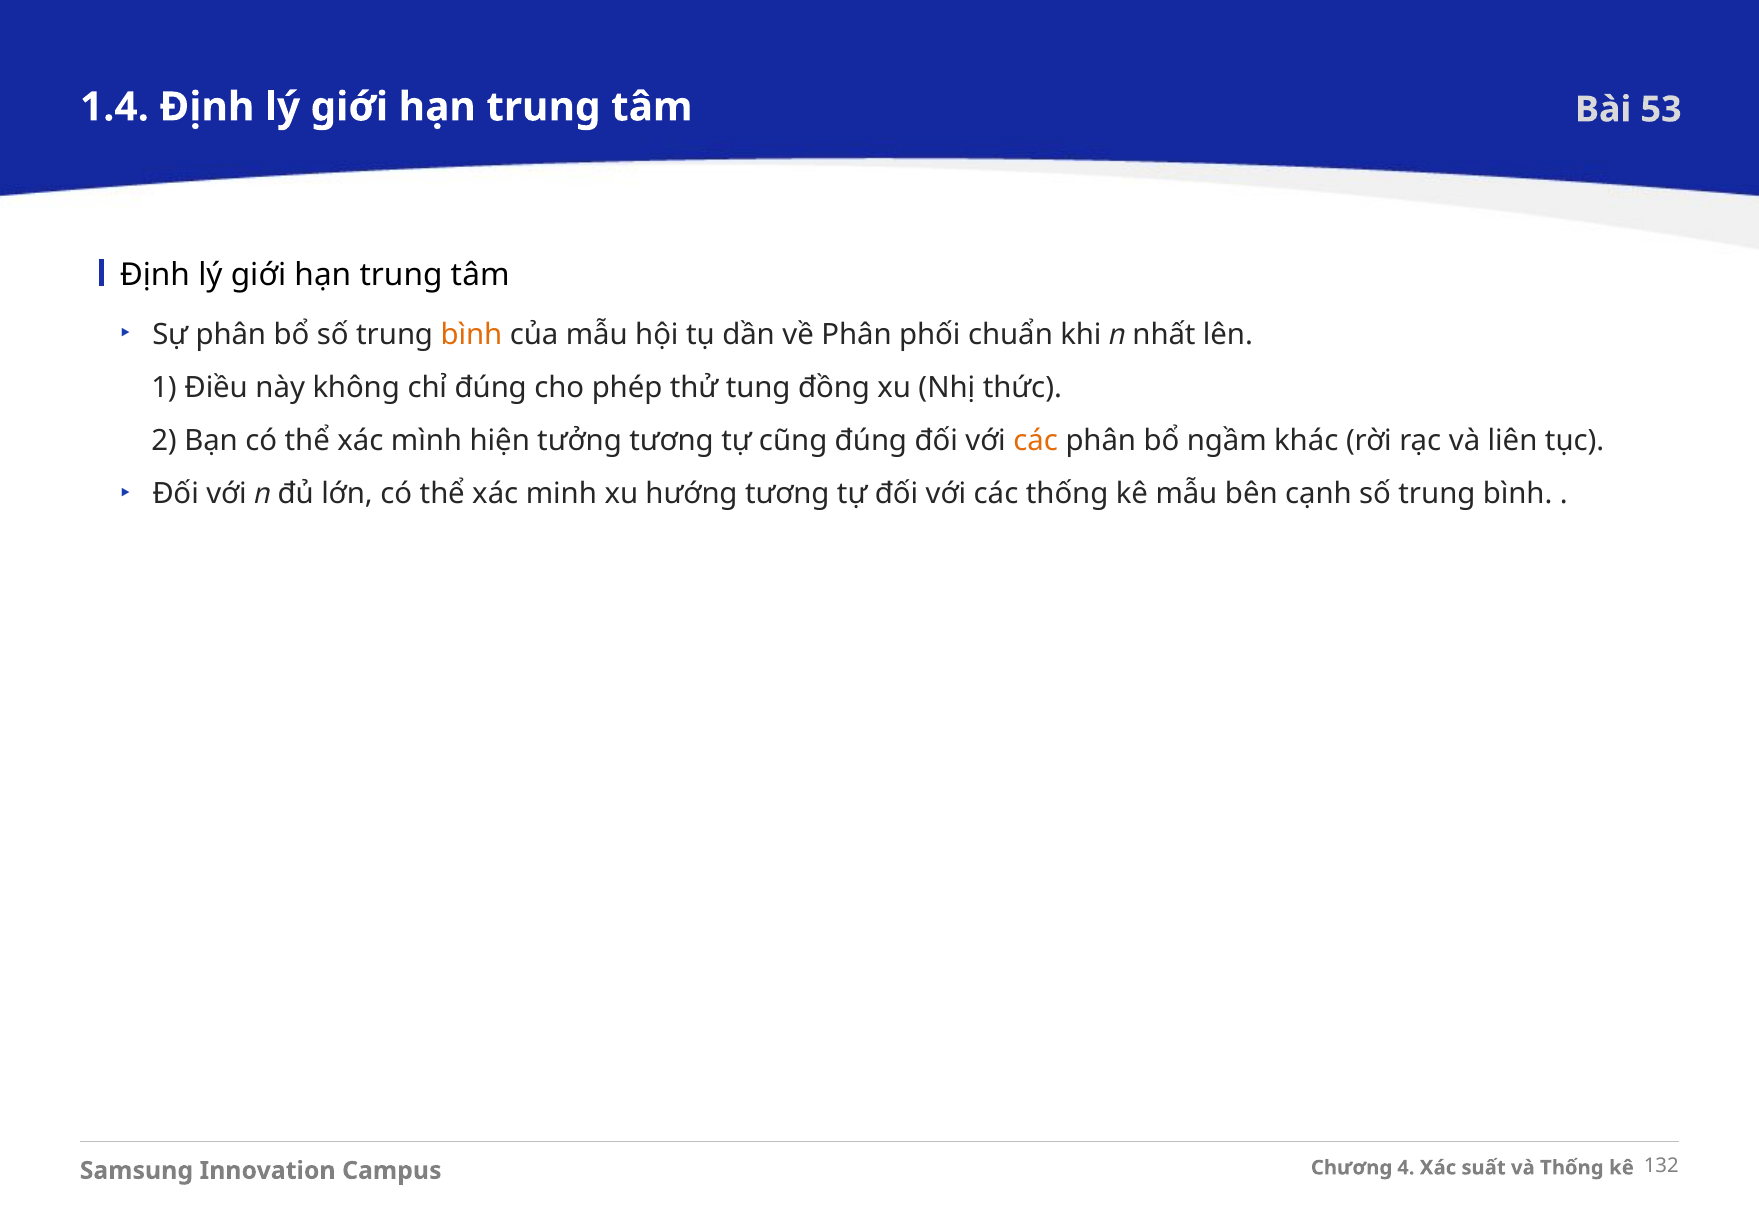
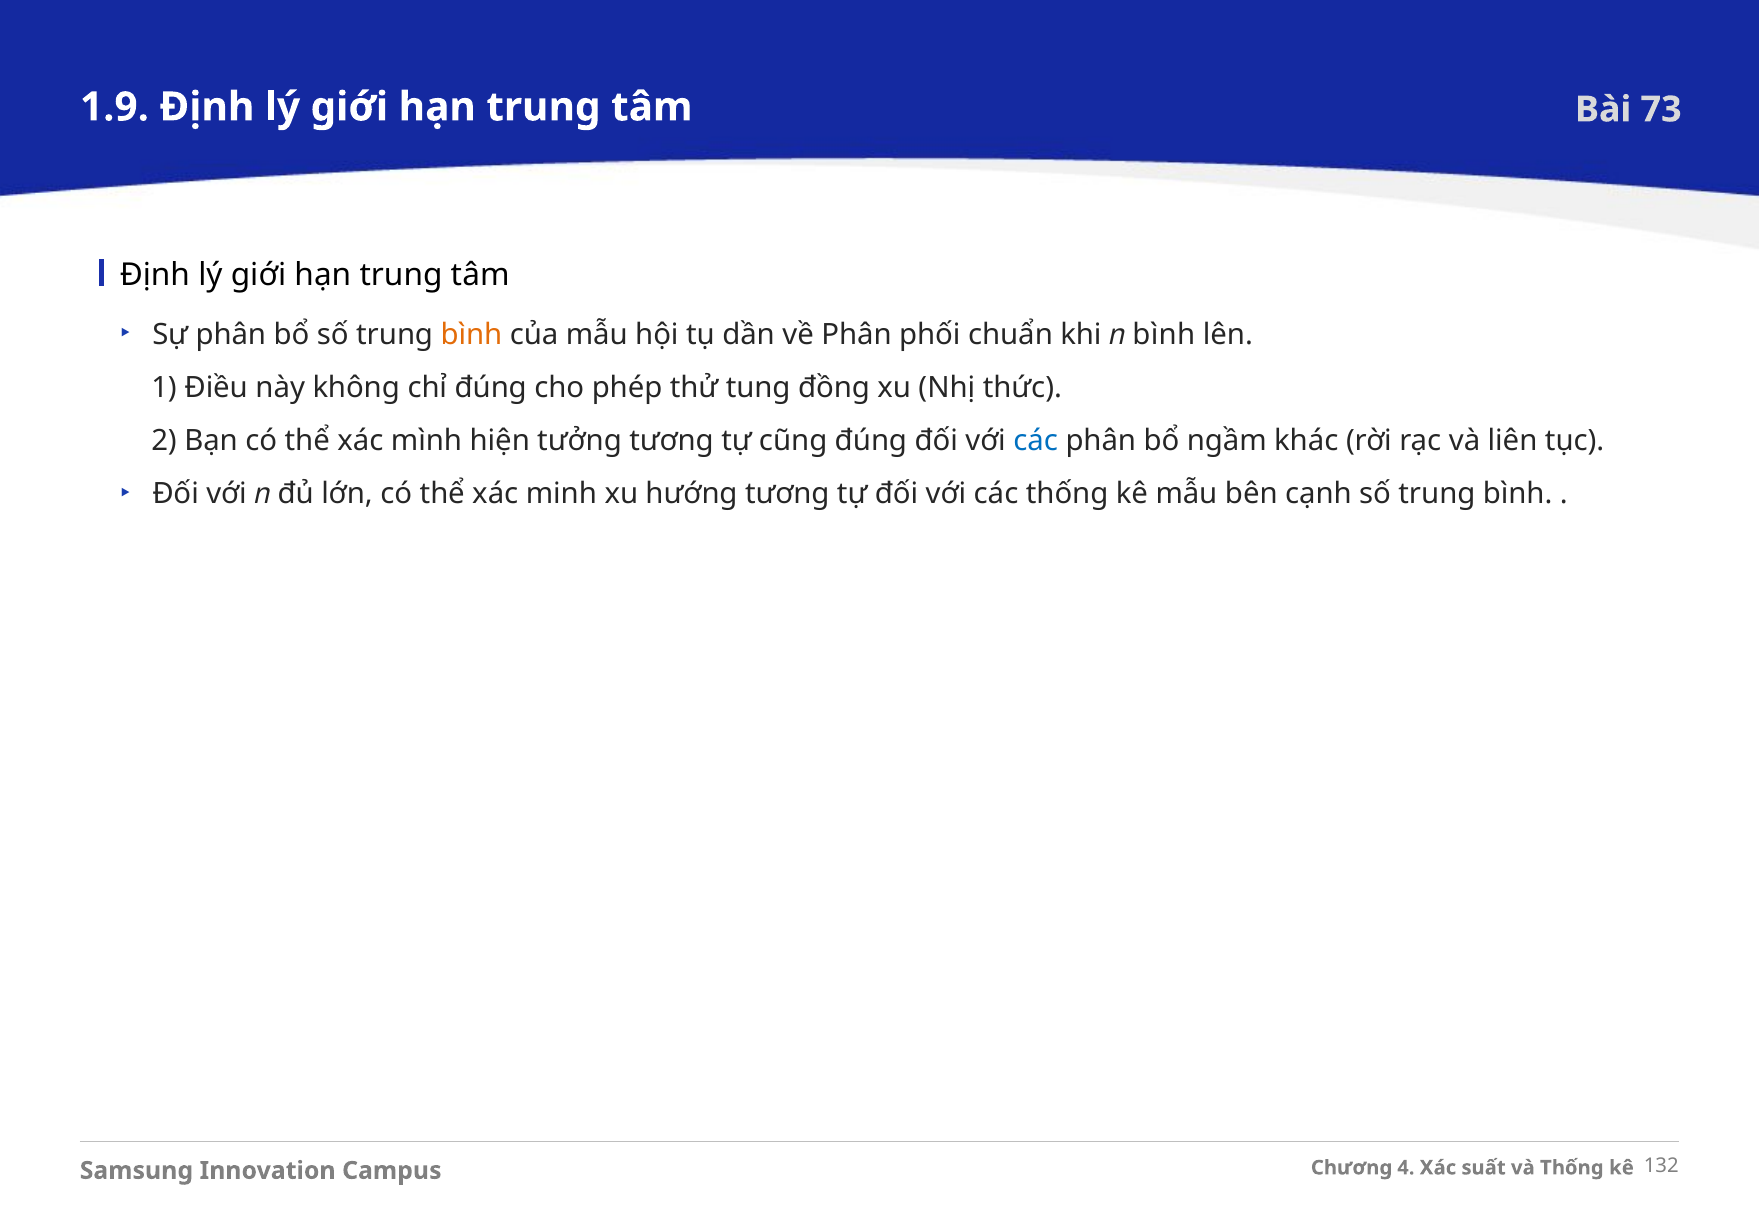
1.4: 1.4 -> 1.9
53: 53 -> 73
𝑛 nhất: nhất -> bình
các at (1036, 441) colour: orange -> blue
